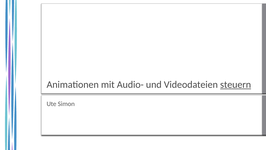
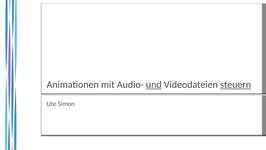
und underline: none -> present
